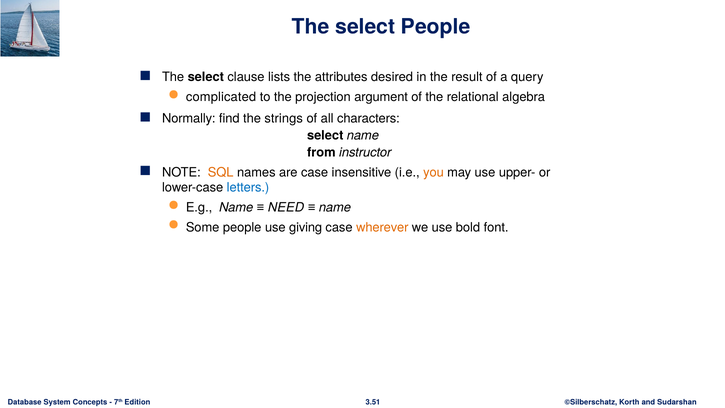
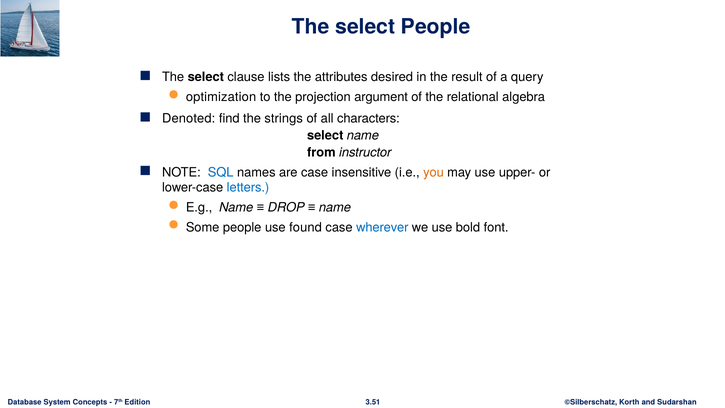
complicated: complicated -> optimization
Normally: Normally -> Denoted
SQL colour: orange -> blue
NEED: NEED -> DROP
giving: giving -> found
wherever colour: orange -> blue
